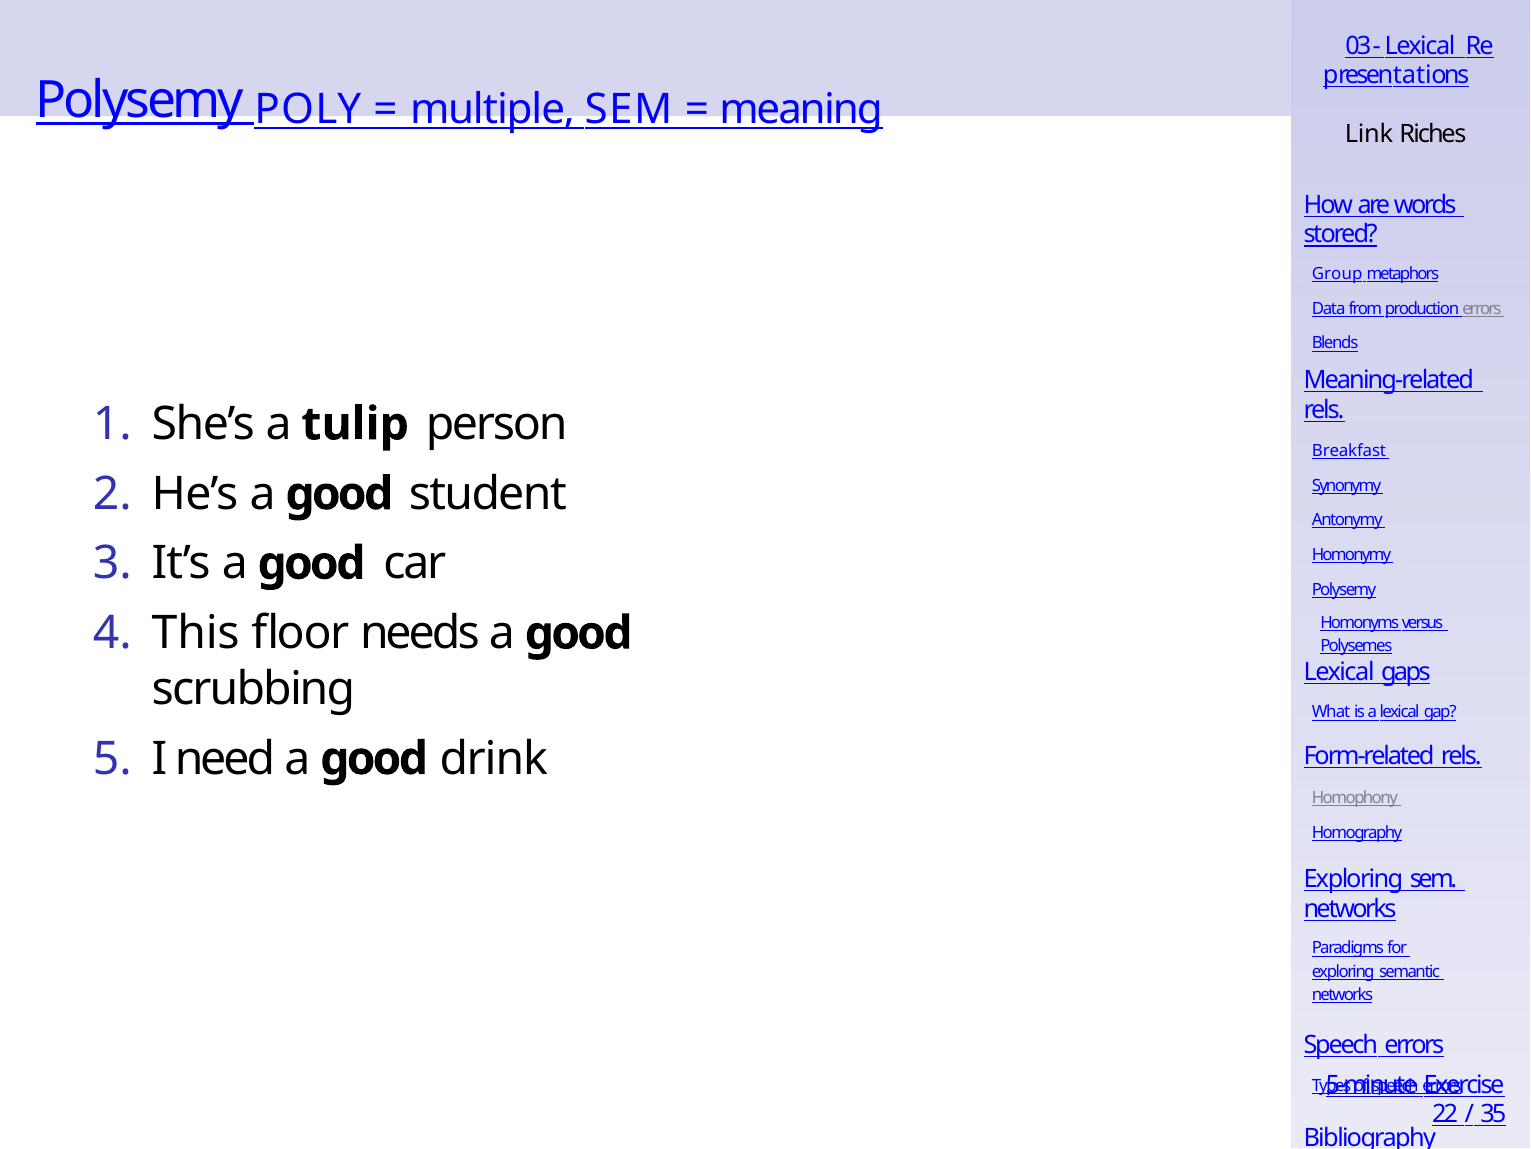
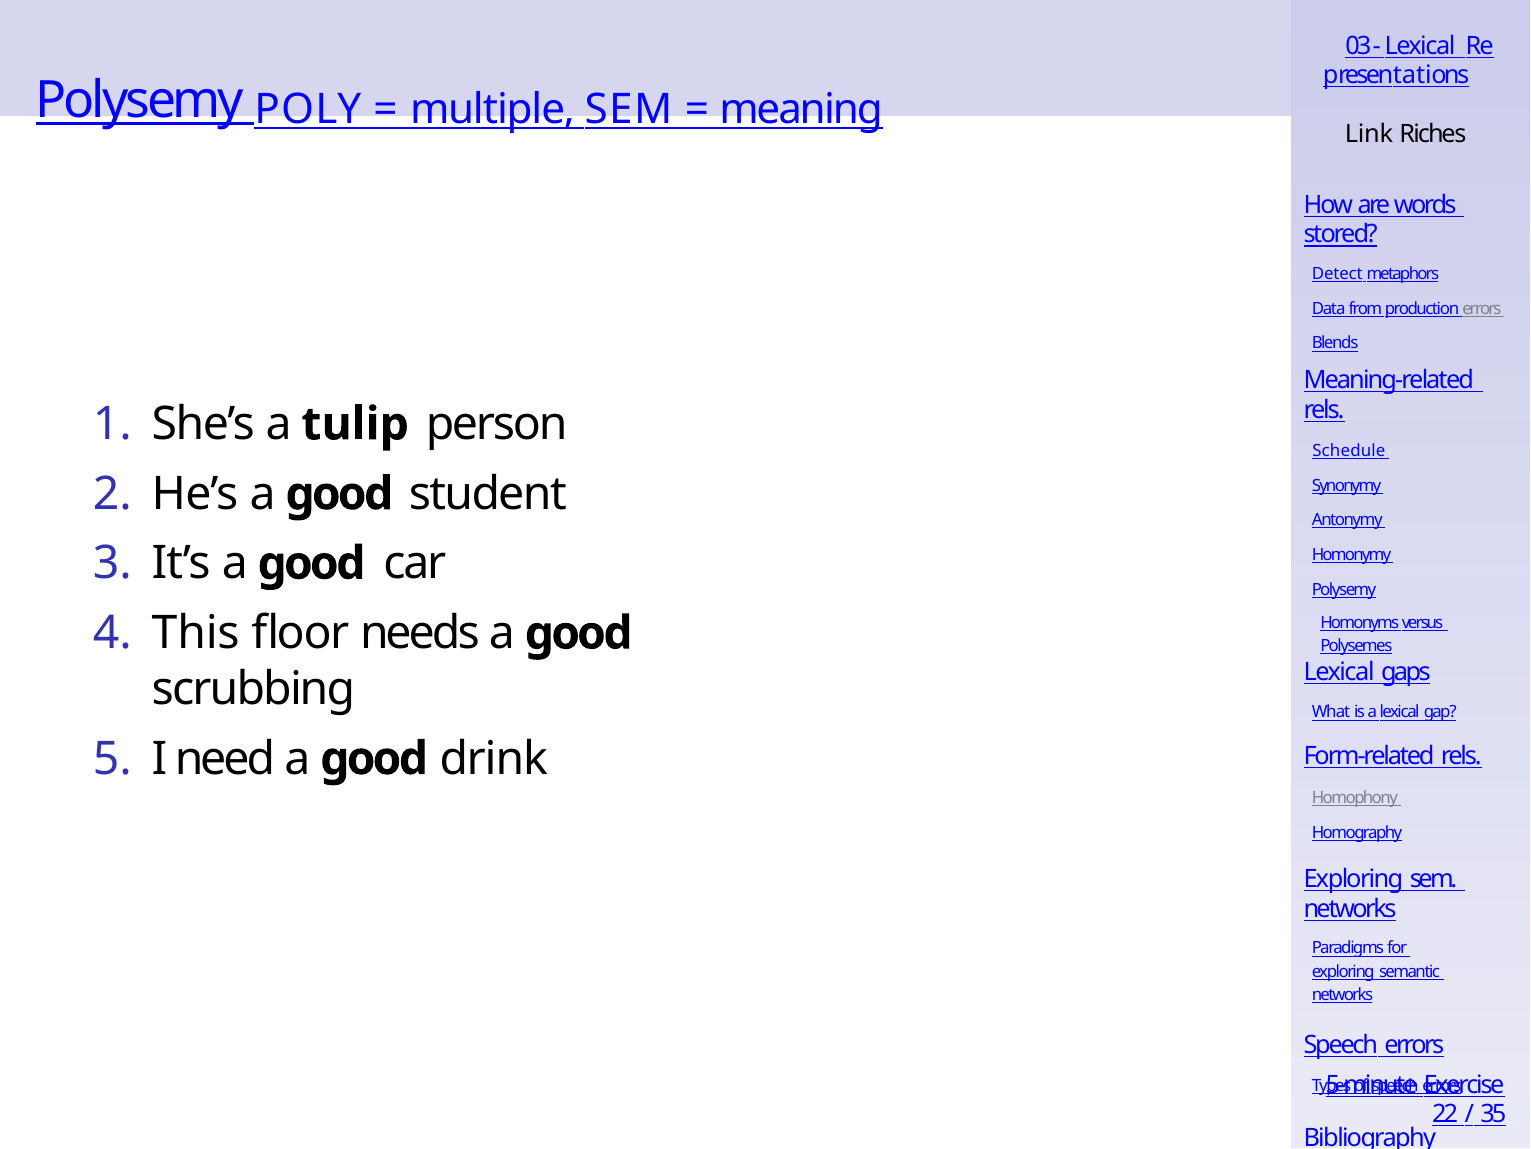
Group: Group -> Detect
Breakfast: Breakfast -> Schedule
